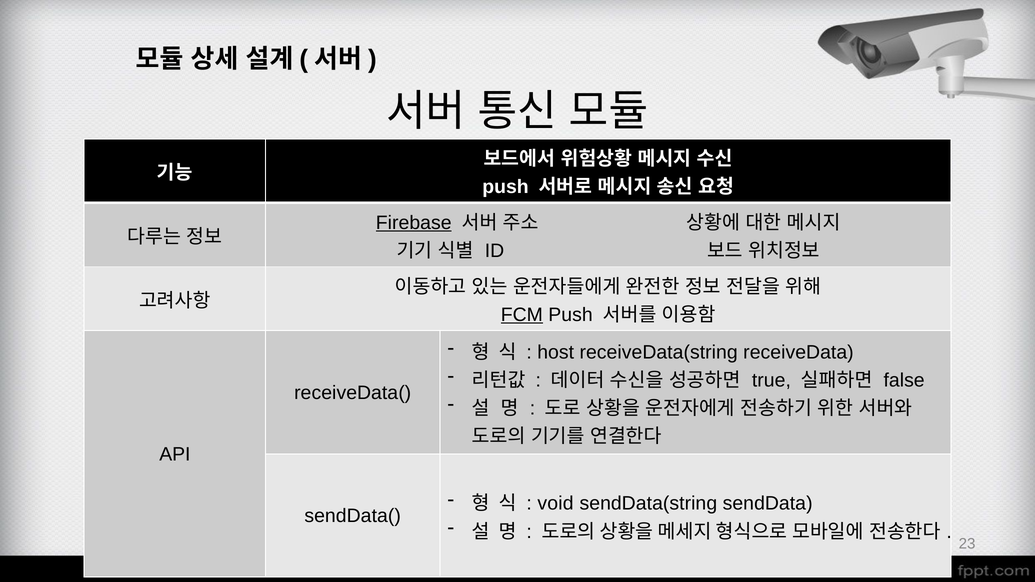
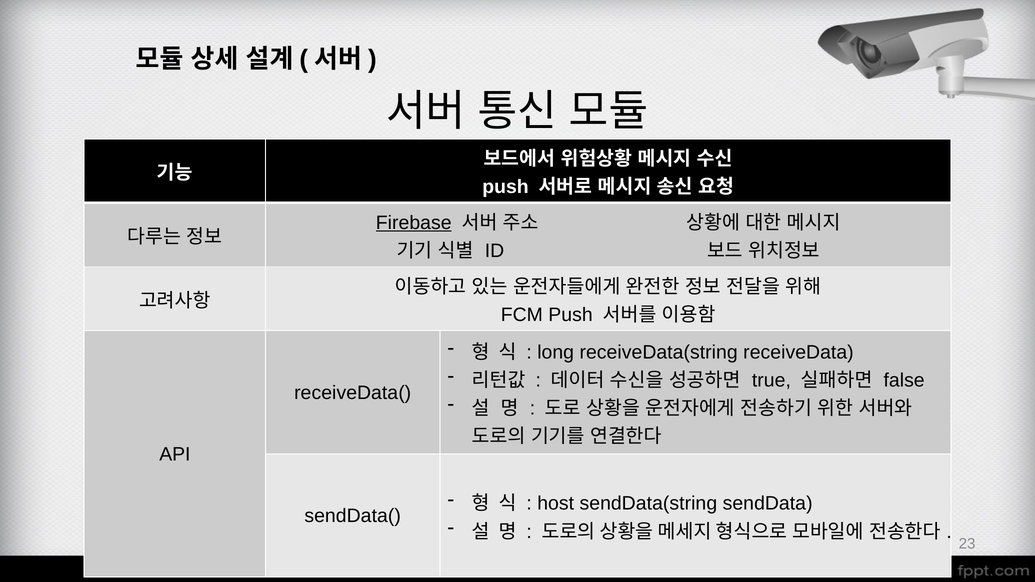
FCM underline: present -> none
host: host -> long
void: void -> host
